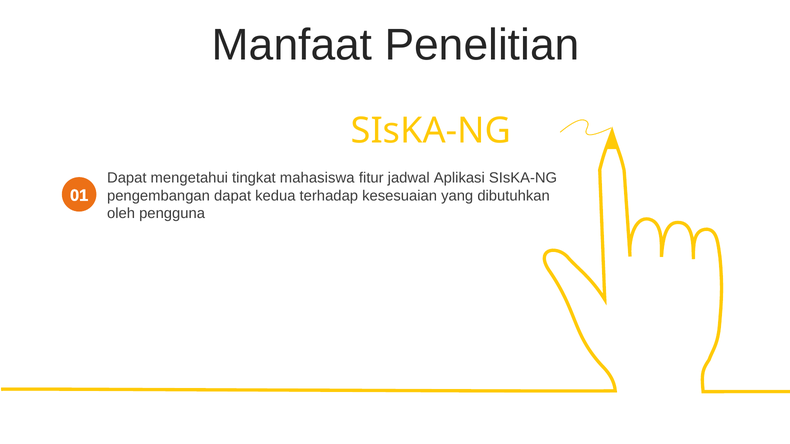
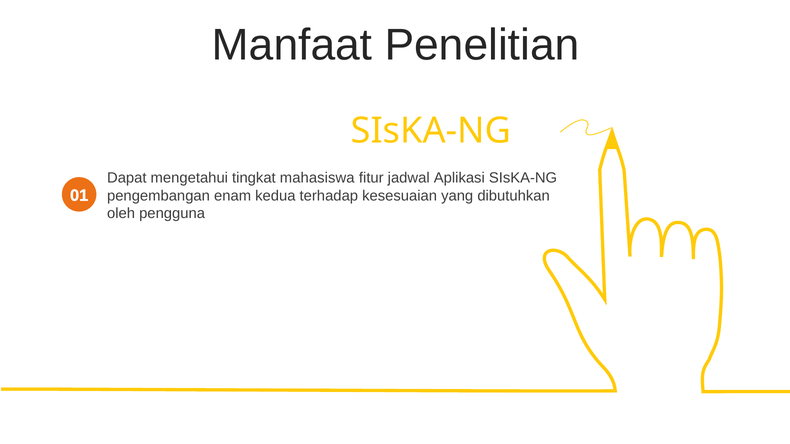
pengembangan dapat: dapat -> enam
